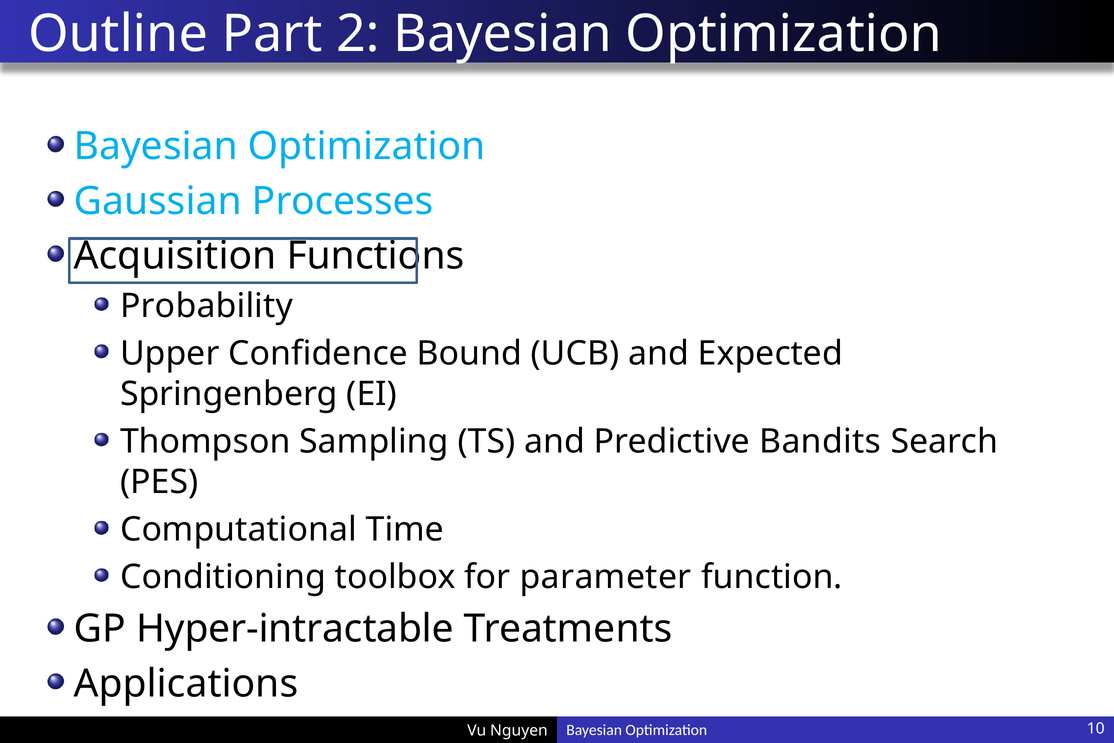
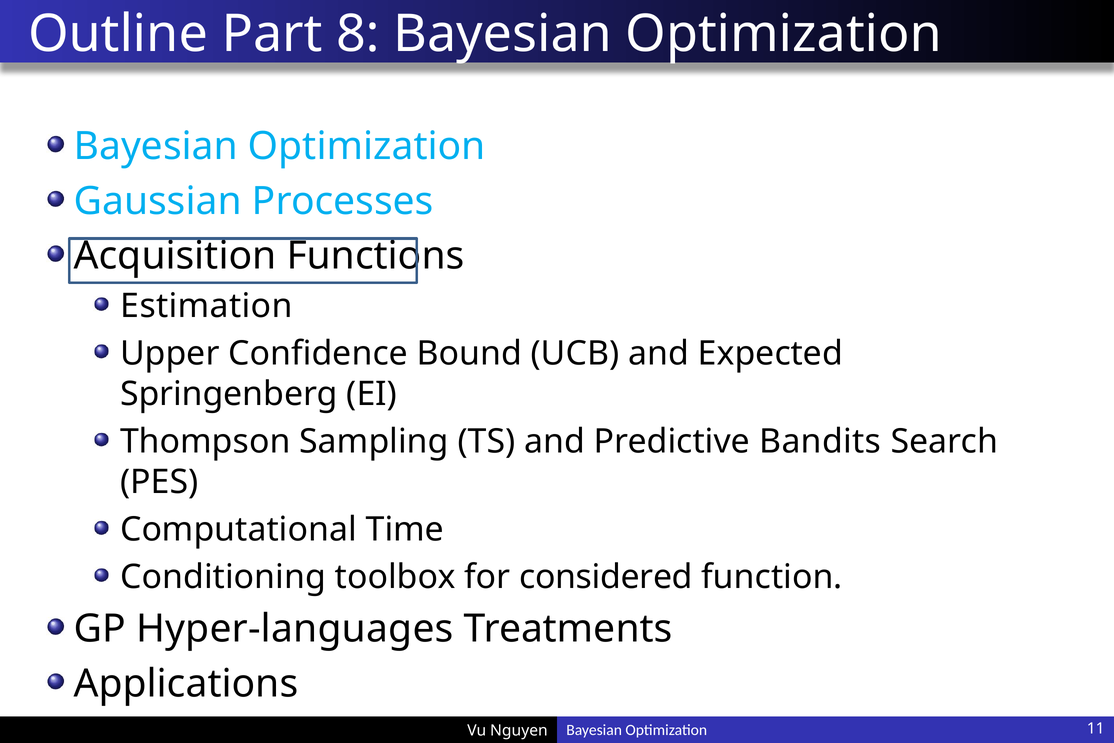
2: 2 -> 8
Probability: Probability -> Estimation
parameter: parameter -> considered
Hyper-intractable: Hyper-intractable -> Hyper-languages
10: 10 -> 11
